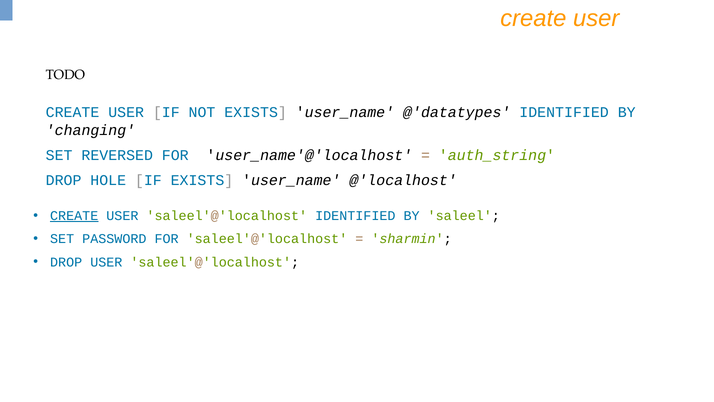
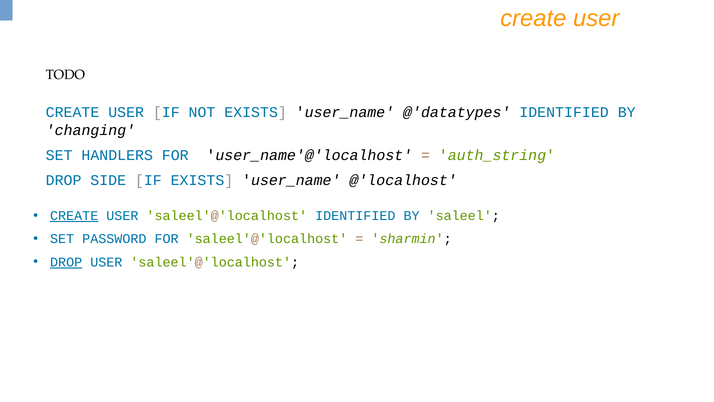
REVERSED: REVERSED -> HANDLERS
HOLE: HOLE -> SIDE
DROP at (66, 262) underline: none -> present
